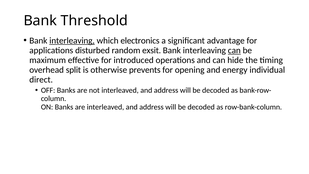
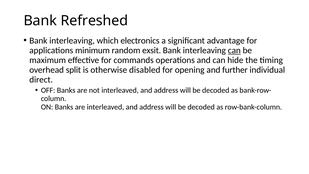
Threshold: Threshold -> Refreshed
interleaving at (72, 41) underline: present -> none
disturbed: disturbed -> minimum
introduced: introduced -> commands
prevents: prevents -> disabled
energy: energy -> further
